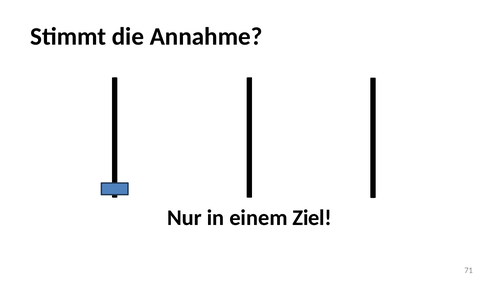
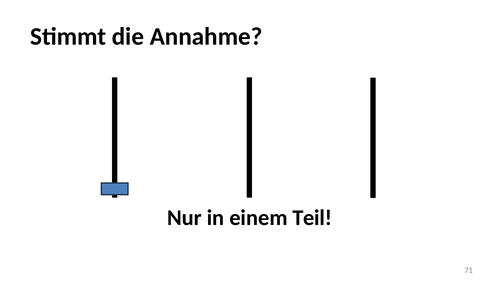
Ziel: Ziel -> Teil
